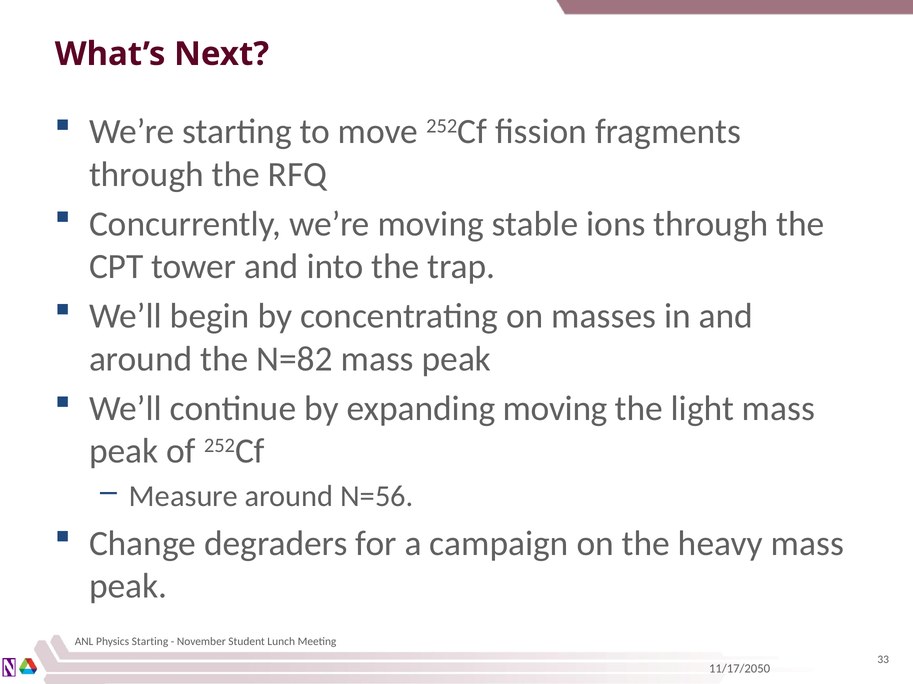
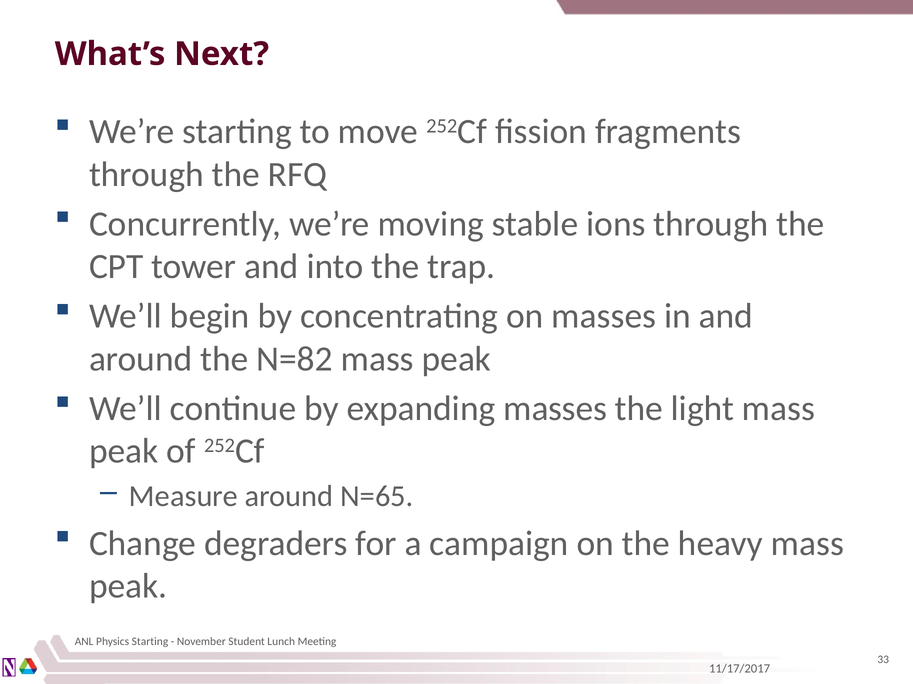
expanding moving: moving -> masses
N=56: N=56 -> N=65
11/17/2050: 11/17/2050 -> 11/17/2017
